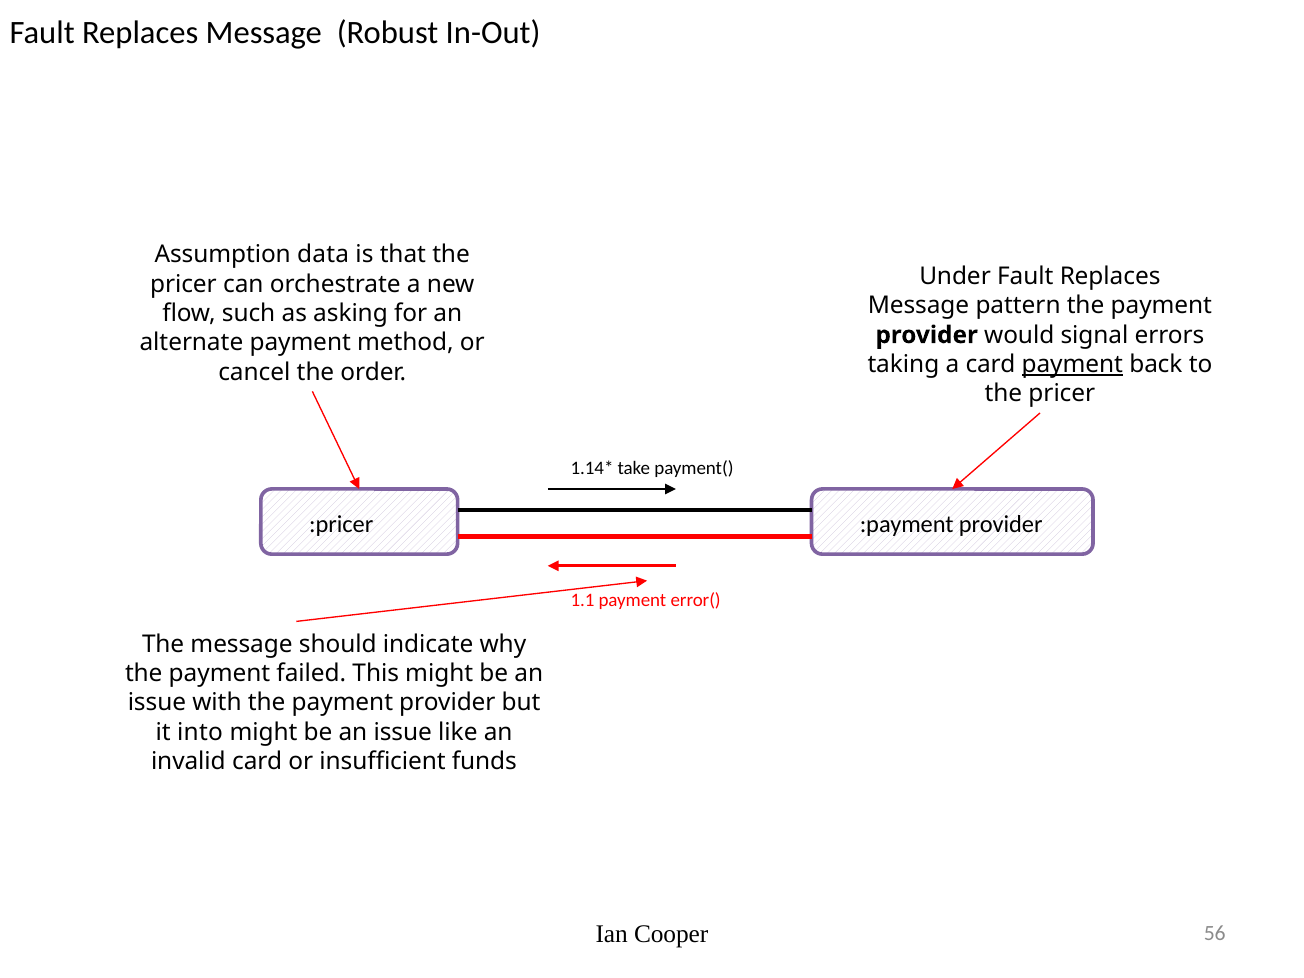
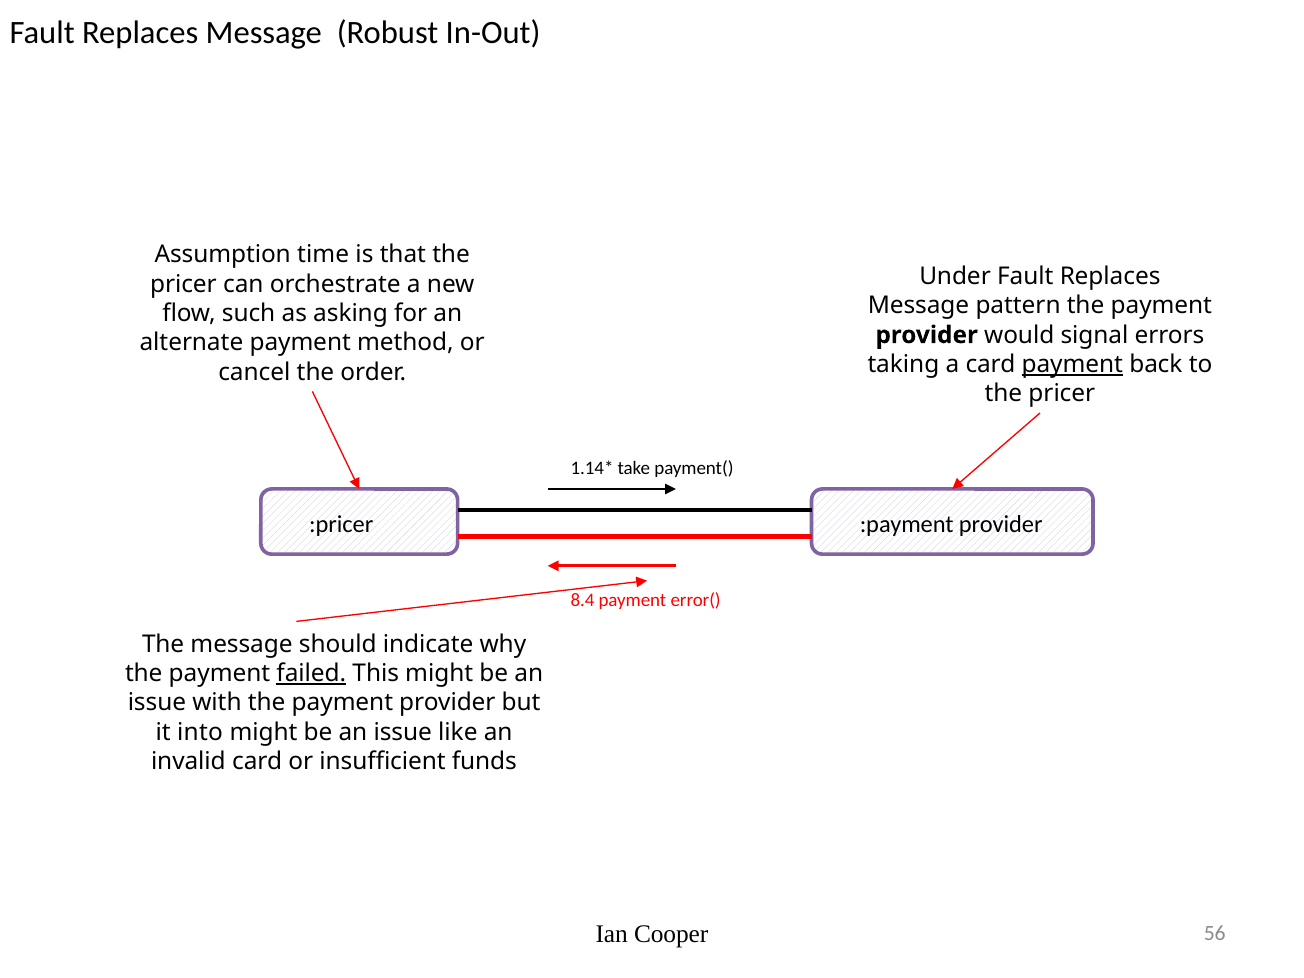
data: data -> time
1.1: 1.1 -> 8.4
failed underline: none -> present
